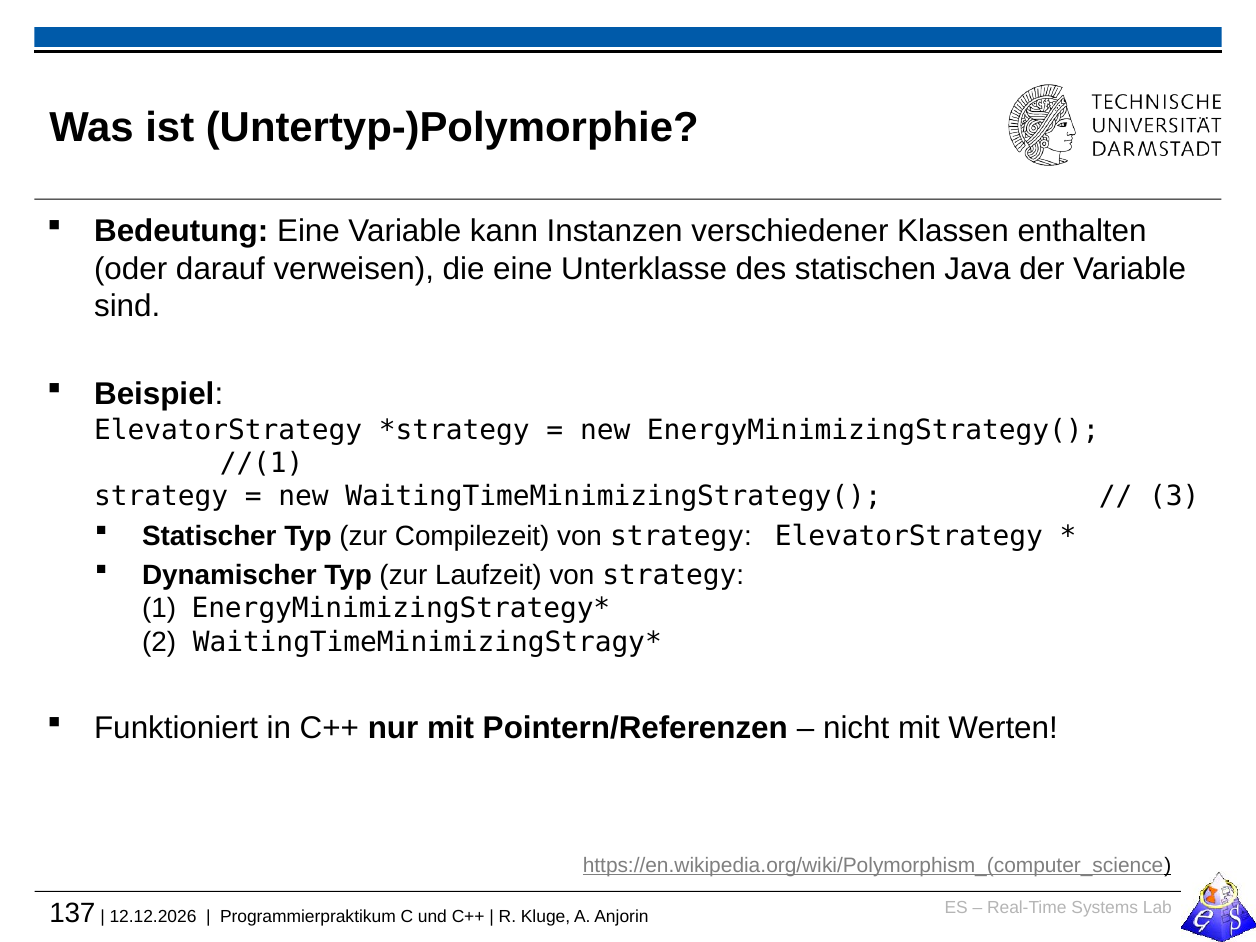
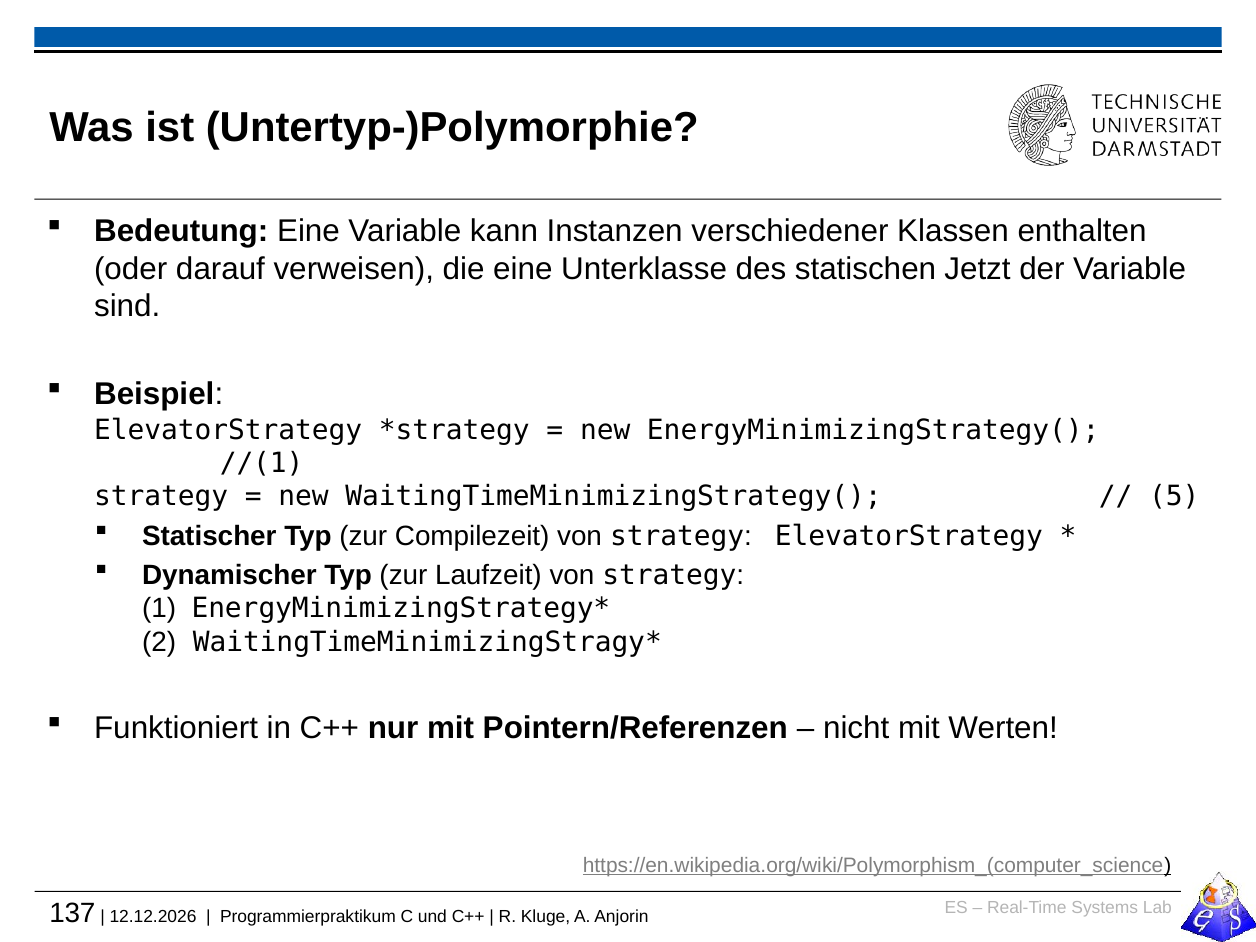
Java: Java -> Jetzt
3: 3 -> 5
